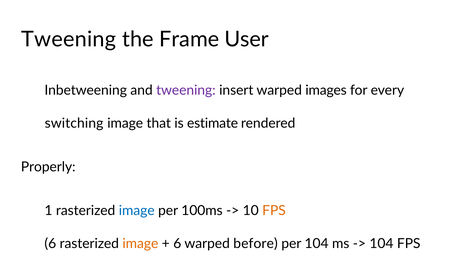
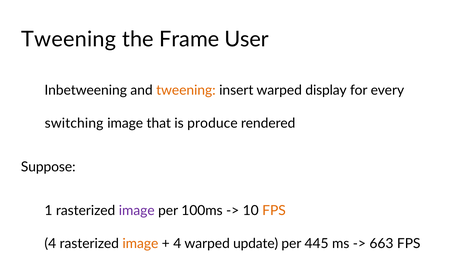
tweening at (186, 90) colour: purple -> orange
images: images -> display
estimate: estimate -> produce
Properly: Properly -> Suppose
image at (137, 211) colour: blue -> purple
6 at (50, 244): 6 -> 4
6 at (177, 244): 6 -> 4
before: before -> update
per 104: 104 -> 445
104 at (381, 244): 104 -> 663
